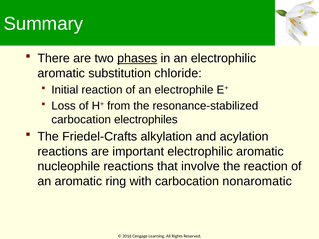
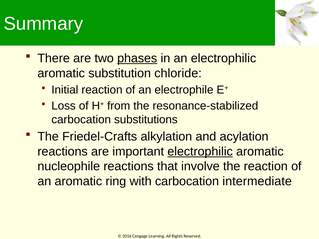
electrophiles: electrophiles -> substitutions
electrophilic at (200, 152) underline: none -> present
nonaromatic: nonaromatic -> intermediate
